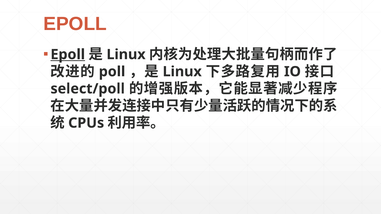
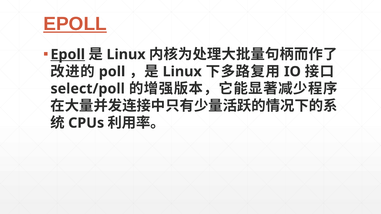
EPOLL at (75, 24) underline: none -> present
